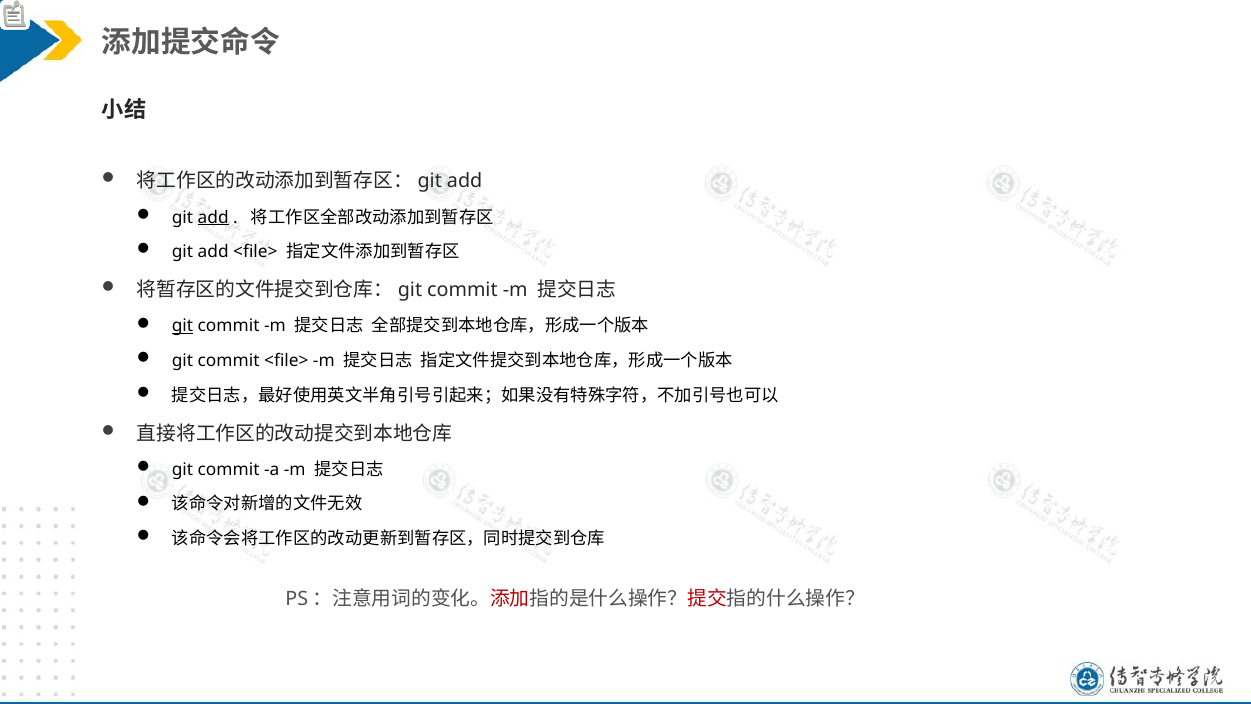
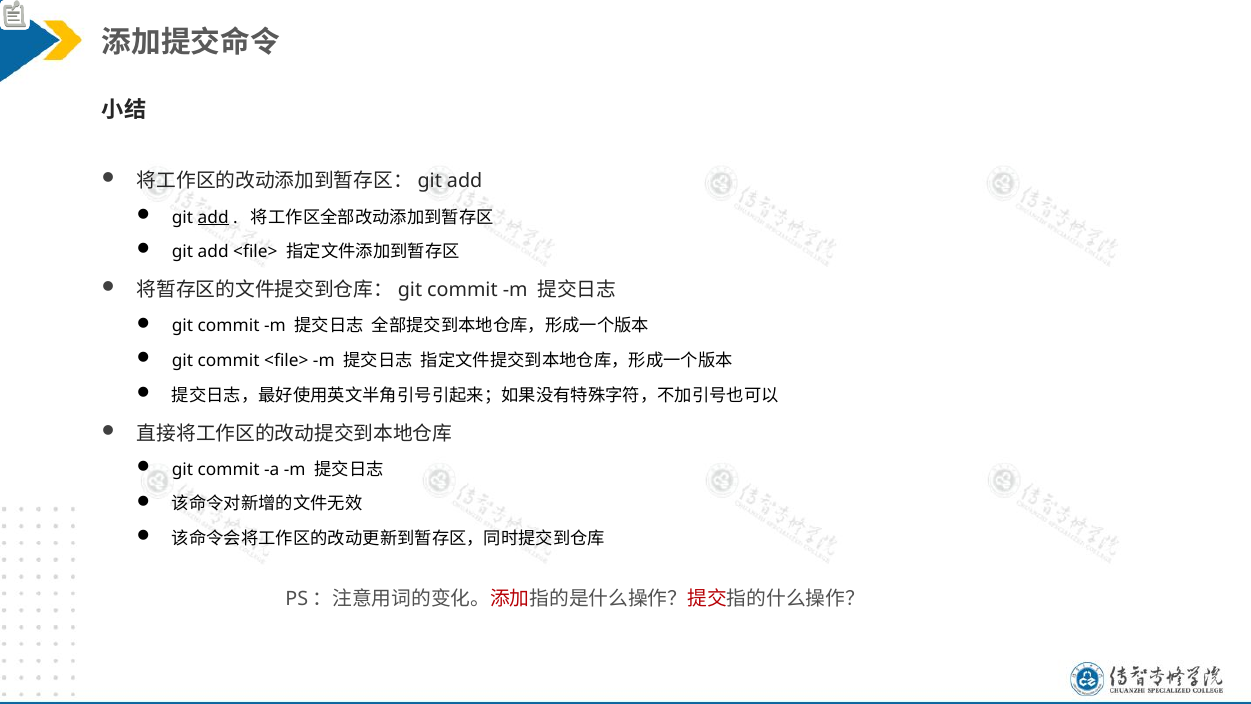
git at (182, 326) underline: present -> none
